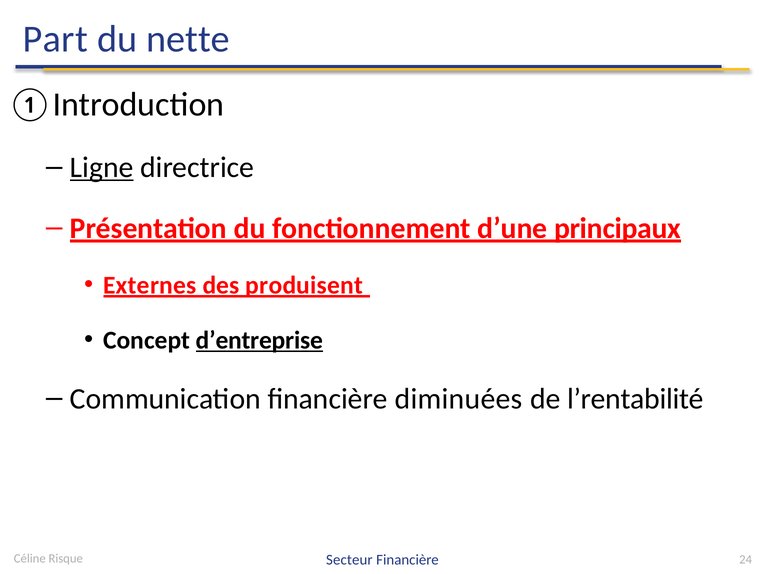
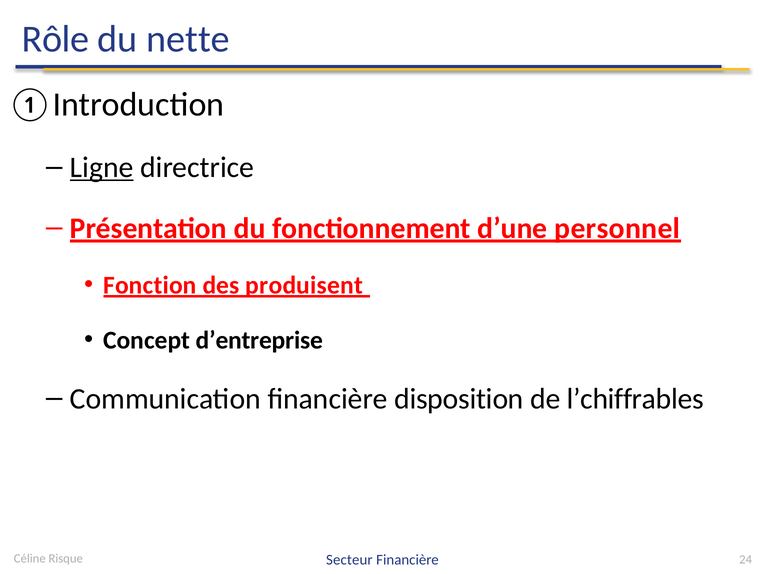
Part: Part -> Rôle
principaux: principaux -> personnel
Externes: Externes -> Fonction
d’entreprise underline: present -> none
diminuées: diminuées -> disposition
l’rentabilité: l’rentabilité -> l’chiffrables
